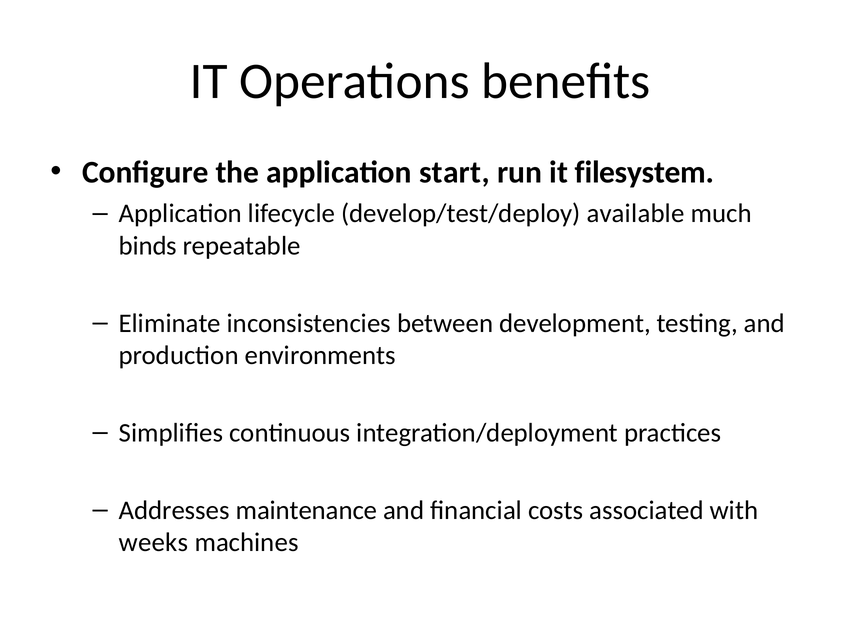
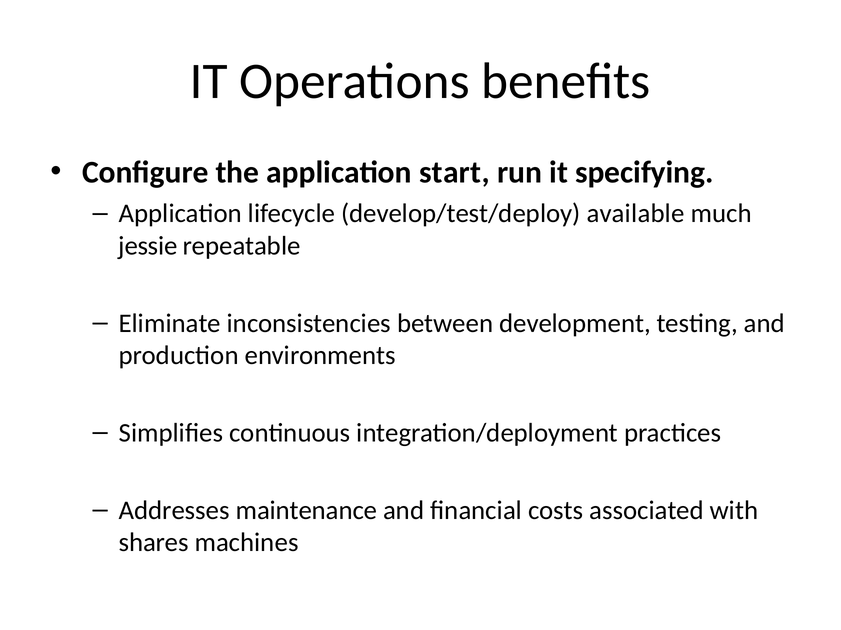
filesystem: filesystem -> specifying
binds: binds -> jessie
weeks: weeks -> shares
